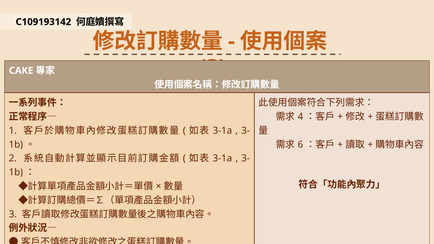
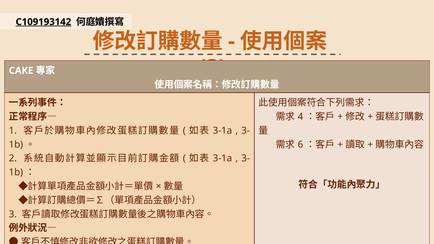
C109193142 underline: none -> present
